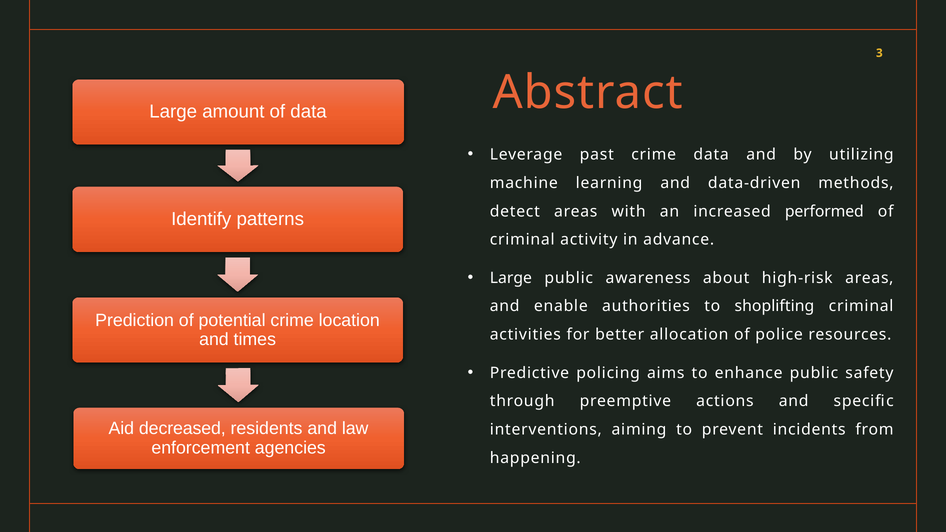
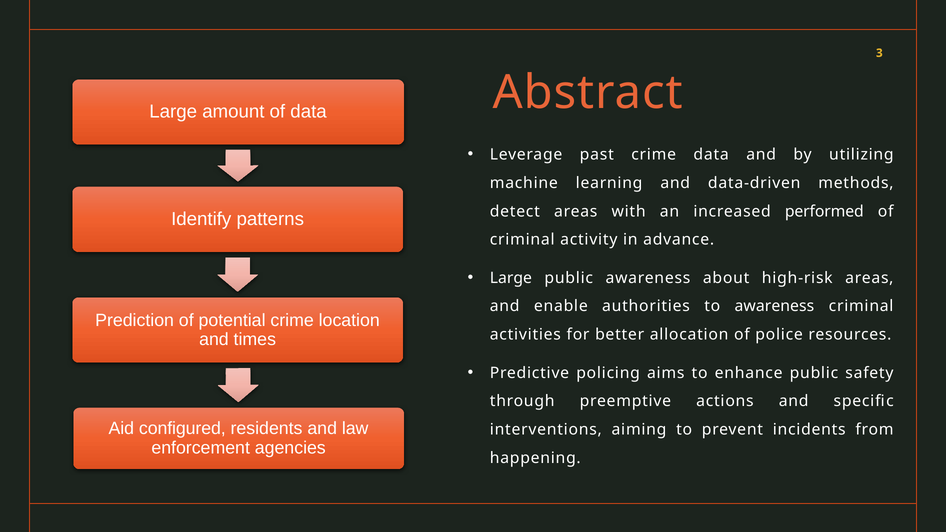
to shoplifting: shoplifting -> awareness
decreased: decreased -> configured
